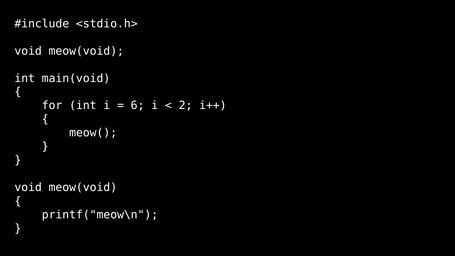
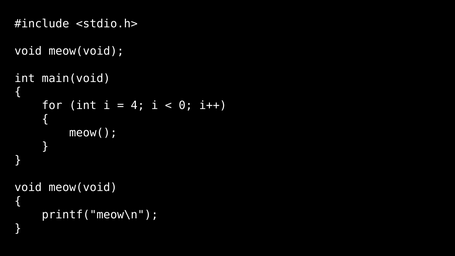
6: 6 -> 4
2: 2 -> 0
